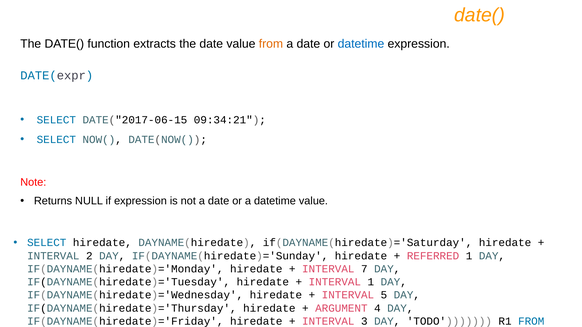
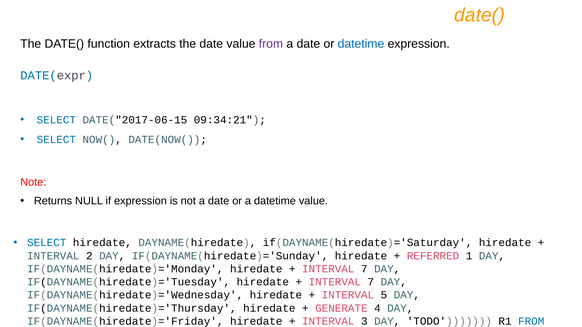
from at (271, 44) colour: orange -> purple
1 at (371, 282): 1 -> 7
ARGUMENT: ARGUMENT -> GENERATE
